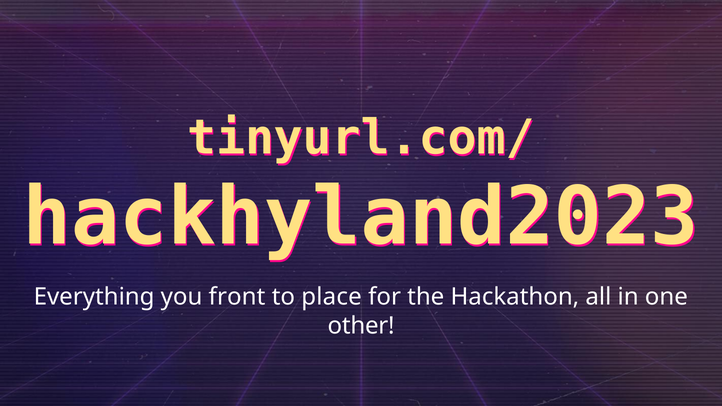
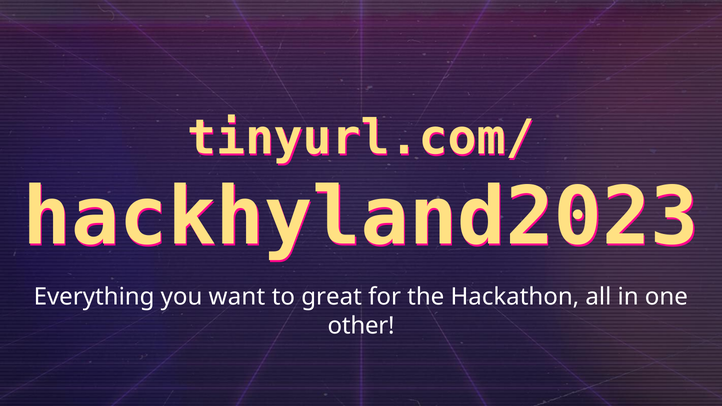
front: front -> want
place: place -> great
